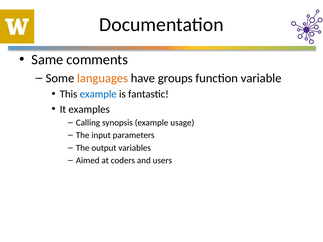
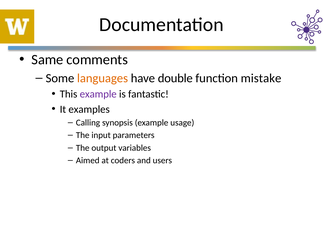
groups: groups -> double
variable: variable -> mistake
example at (98, 94) colour: blue -> purple
